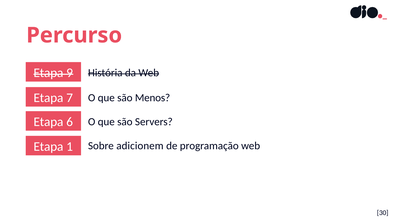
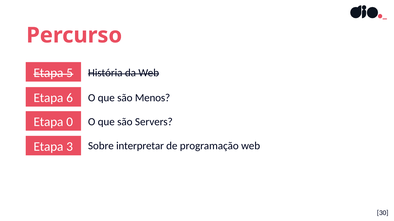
9: 9 -> 5
7: 7 -> 6
6: 6 -> 0
1: 1 -> 3
adicionem: adicionem -> interpretar
